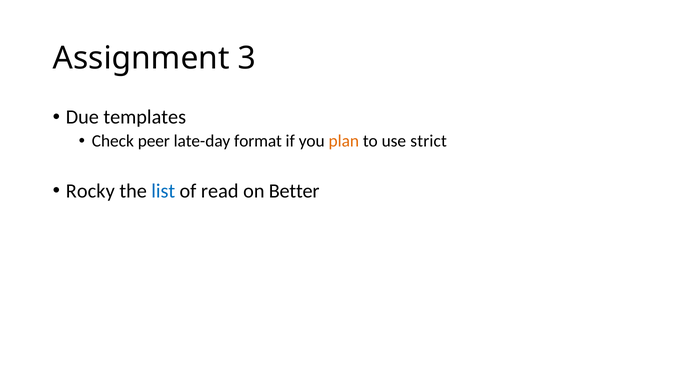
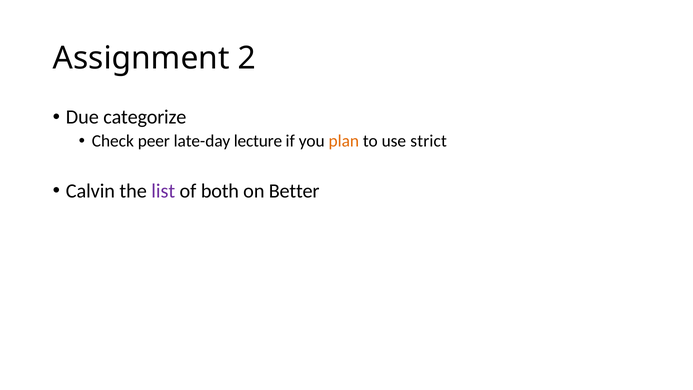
3: 3 -> 2
templates: templates -> categorize
format: format -> lecture
Rocky: Rocky -> Calvin
list colour: blue -> purple
read: read -> both
